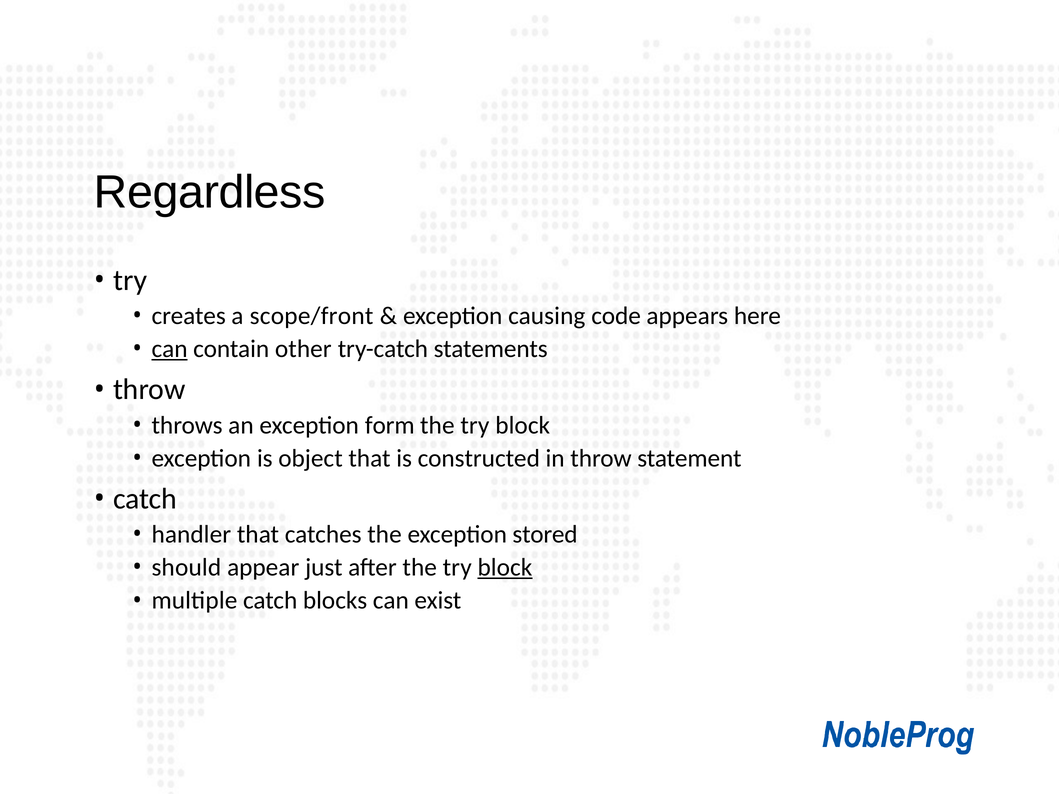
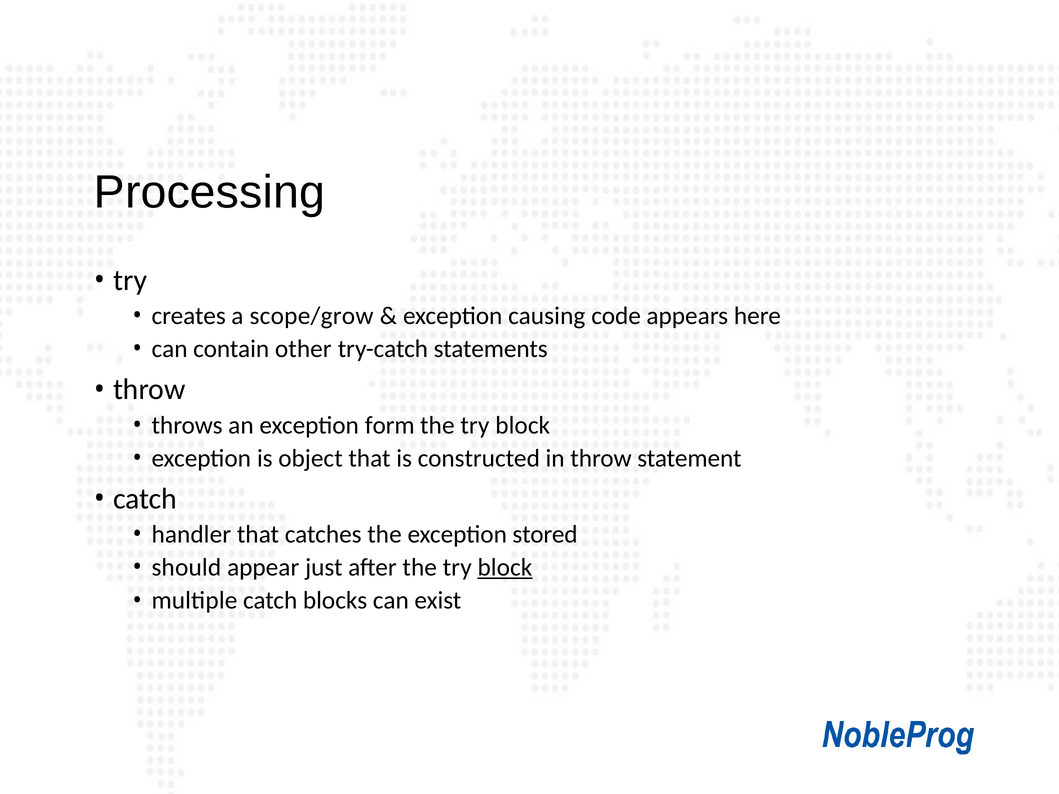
Regardless: Regardless -> Processing
scope/front: scope/front -> scope/grow
can at (170, 349) underline: present -> none
